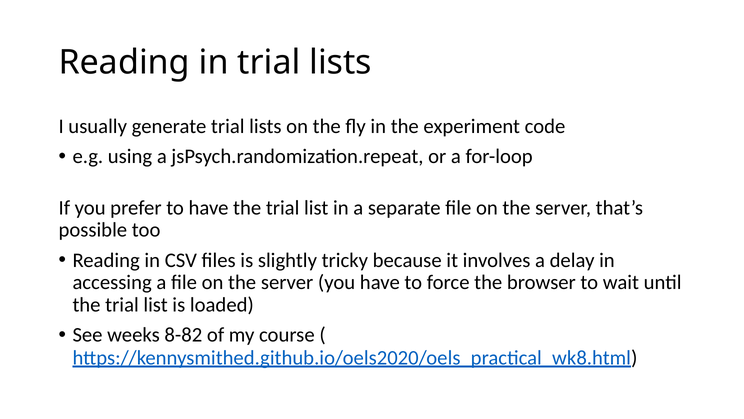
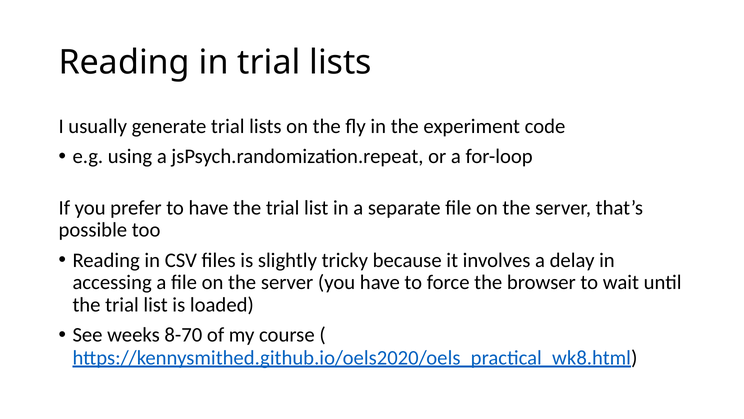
8-82: 8-82 -> 8-70
